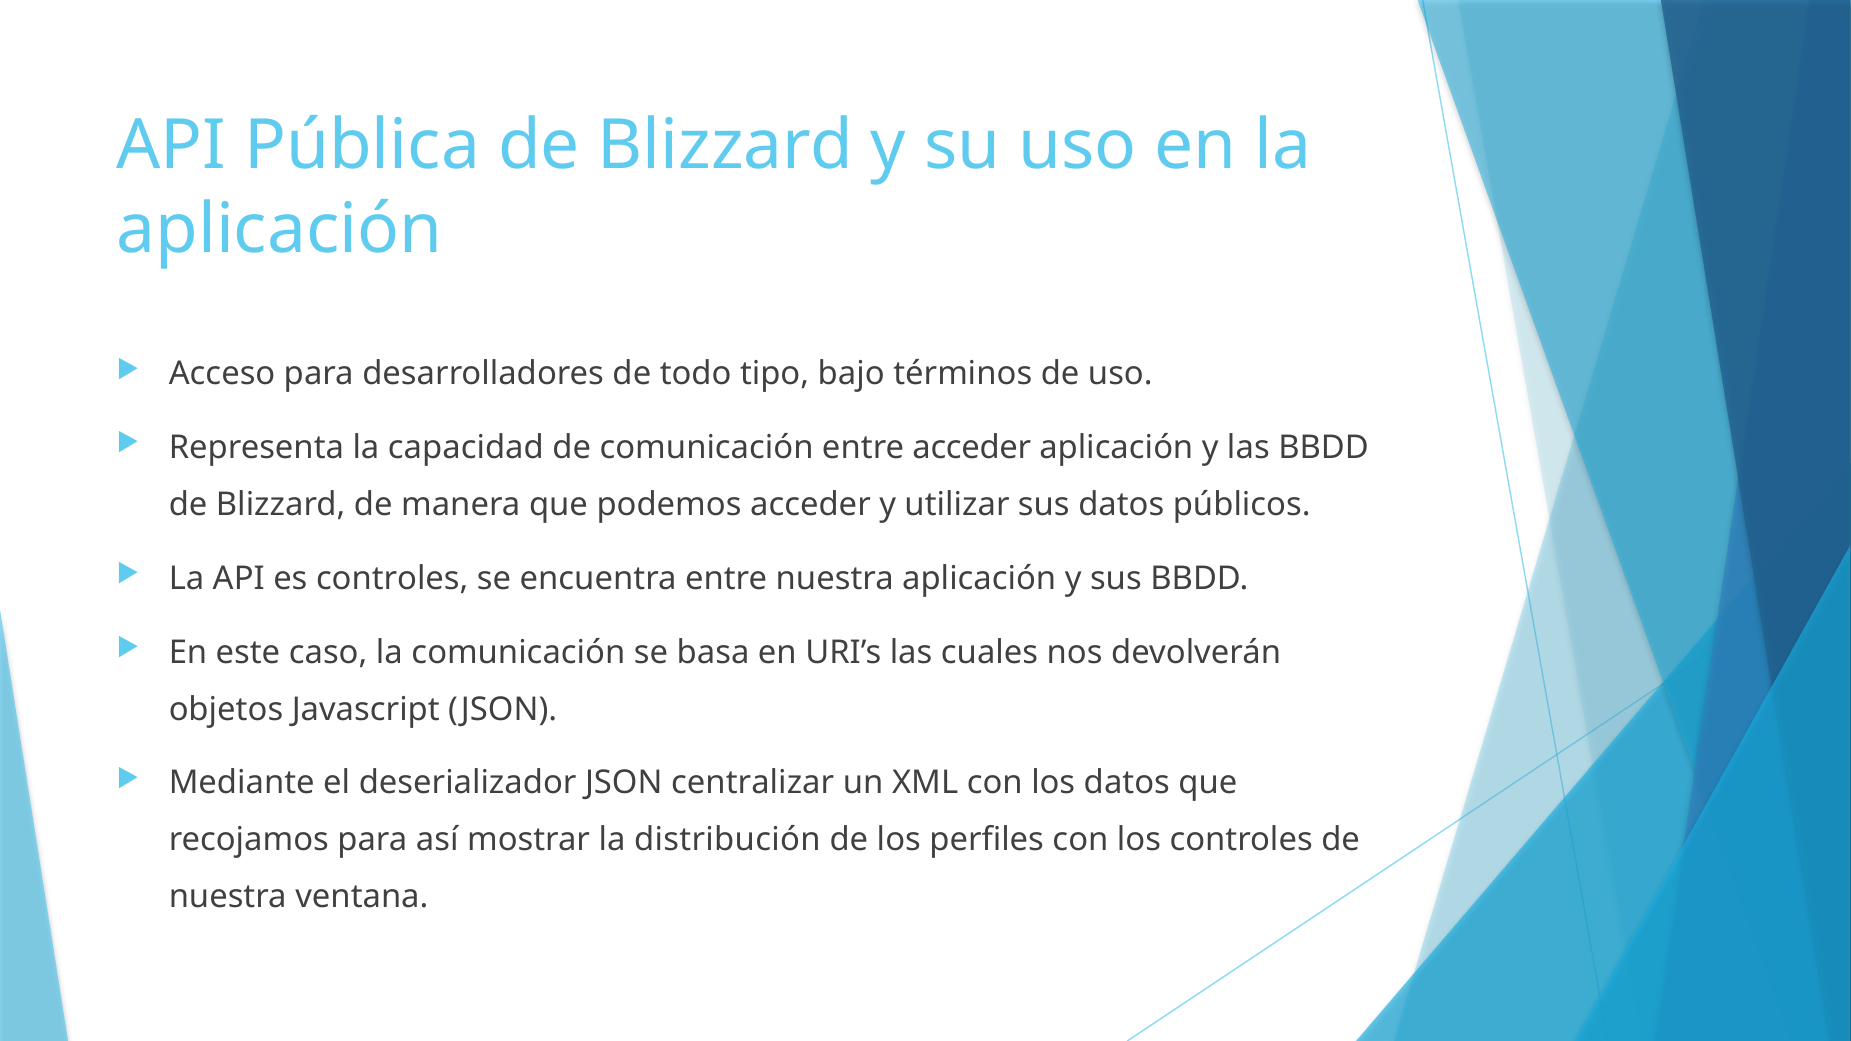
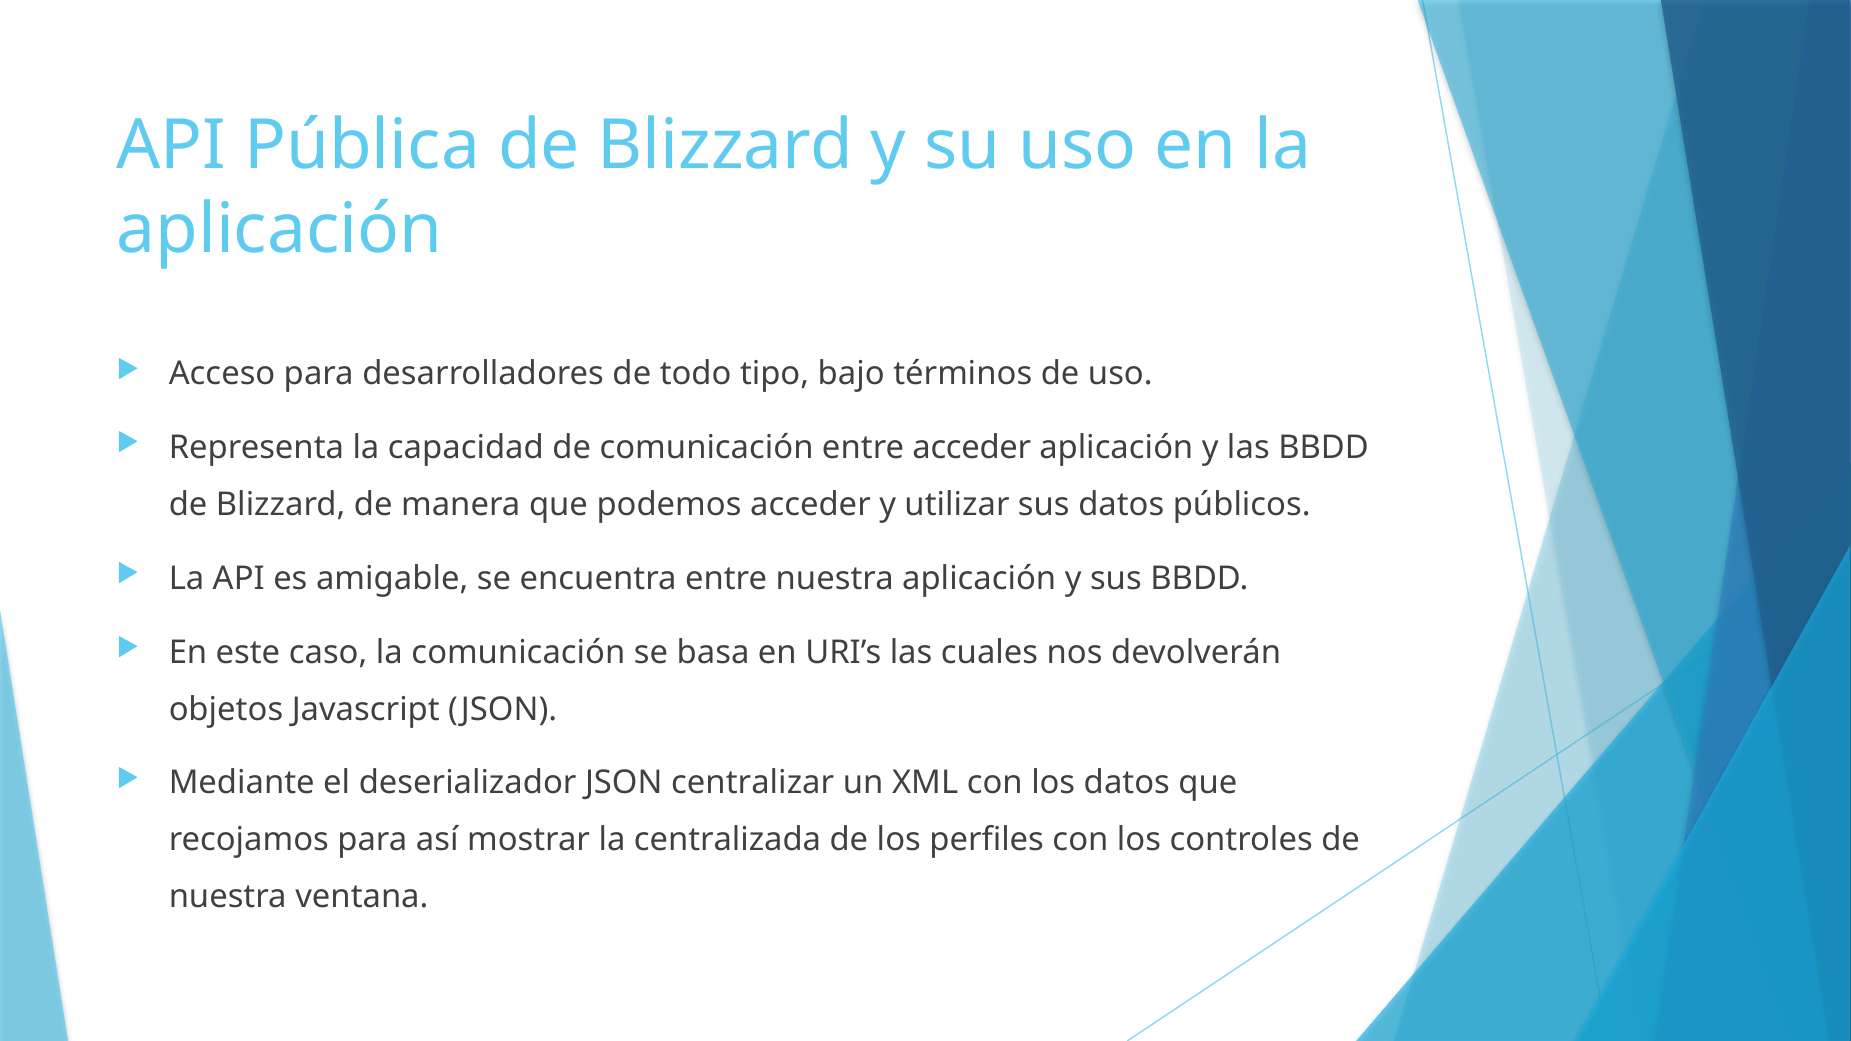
es controles: controles -> amigable
distribución: distribución -> centralizada
